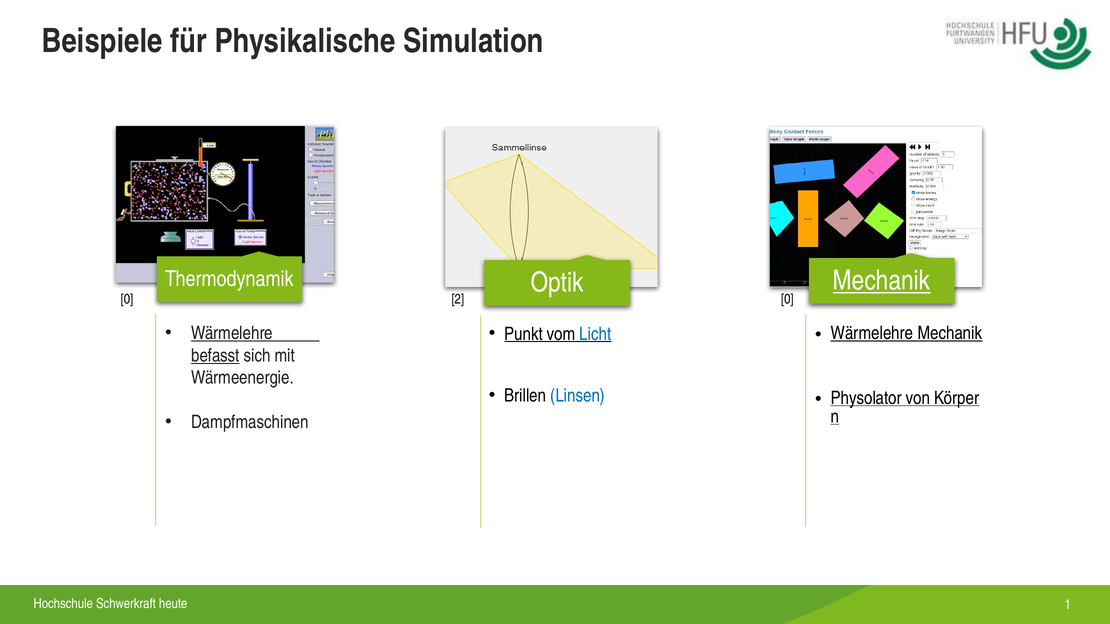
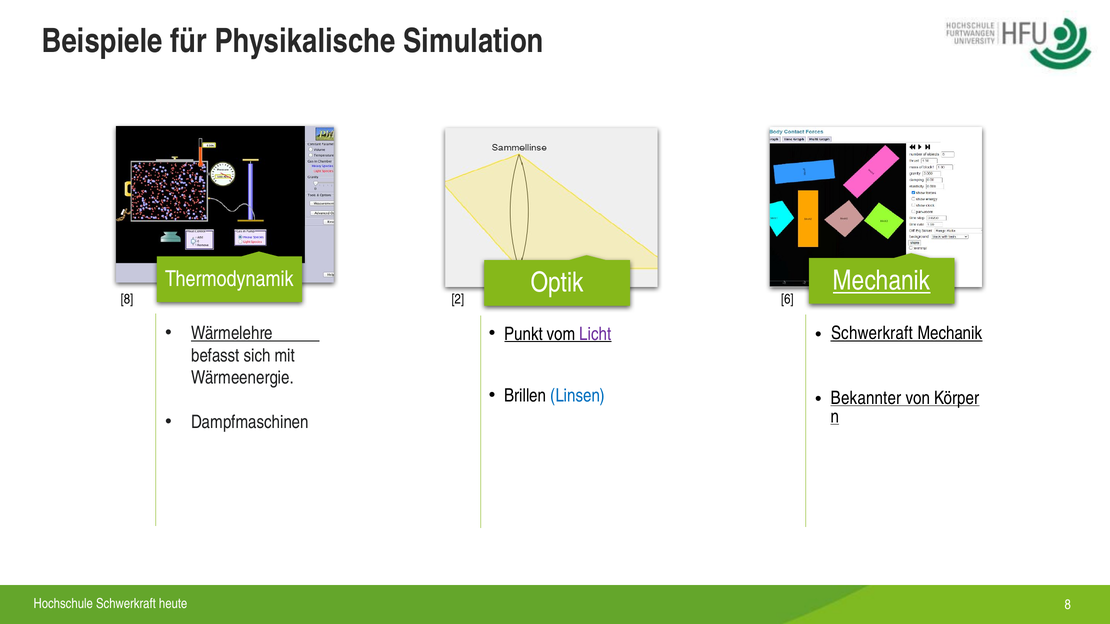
0 at (127, 299): 0 -> 8
2 0: 0 -> 6
Licht colour: blue -> purple
Wärmelehre at (872, 334): Wärmelehre -> Schwerkraft
befasst underline: present -> none
Physolator: Physolator -> Bekannter
heute 1: 1 -> 8
